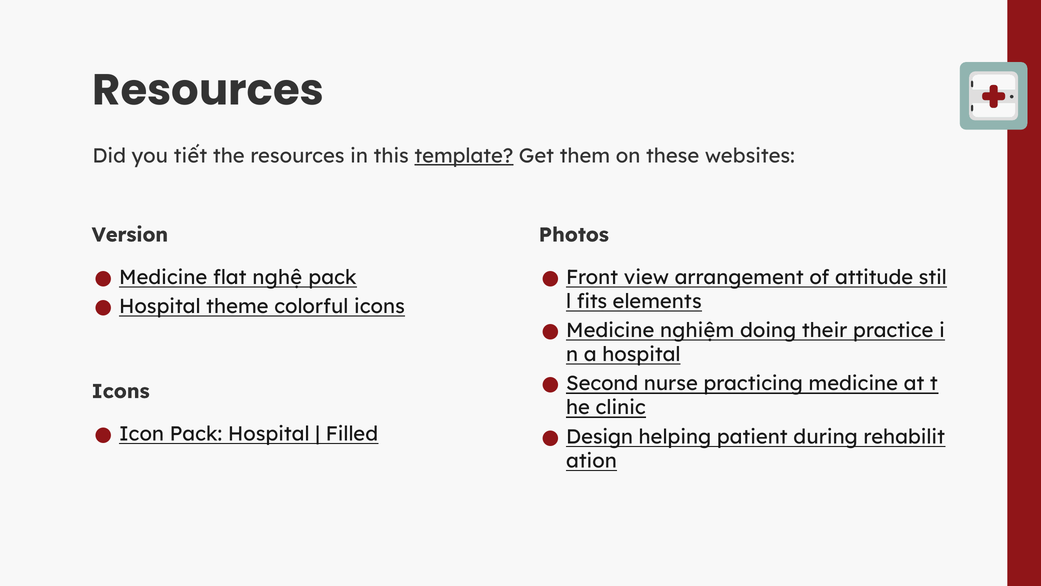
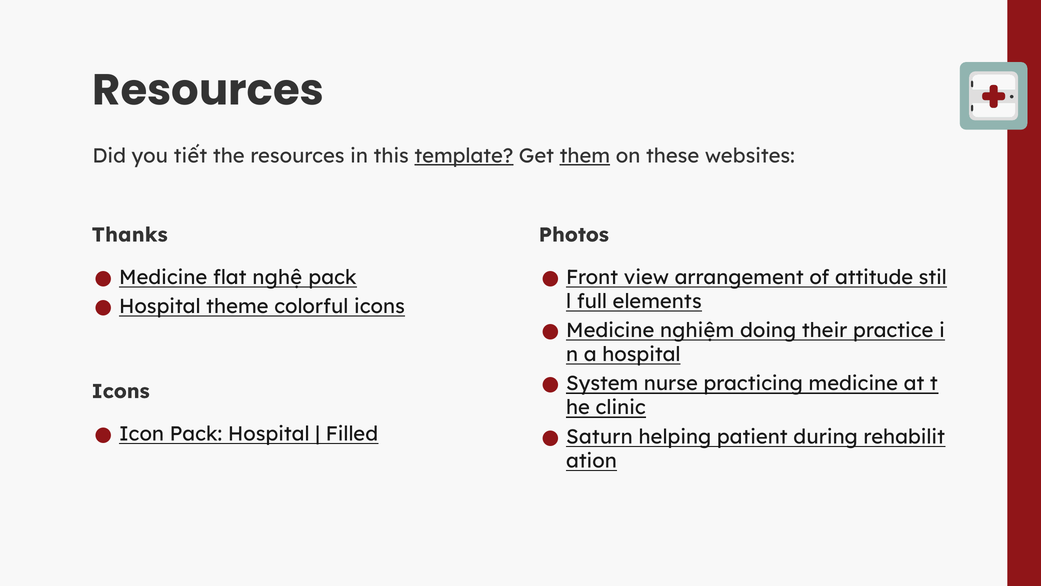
them underline: none -> present
Version: Version -> Thanks
fits: fits -> full
Second: Second -> System
Design: Design -> Saturn
